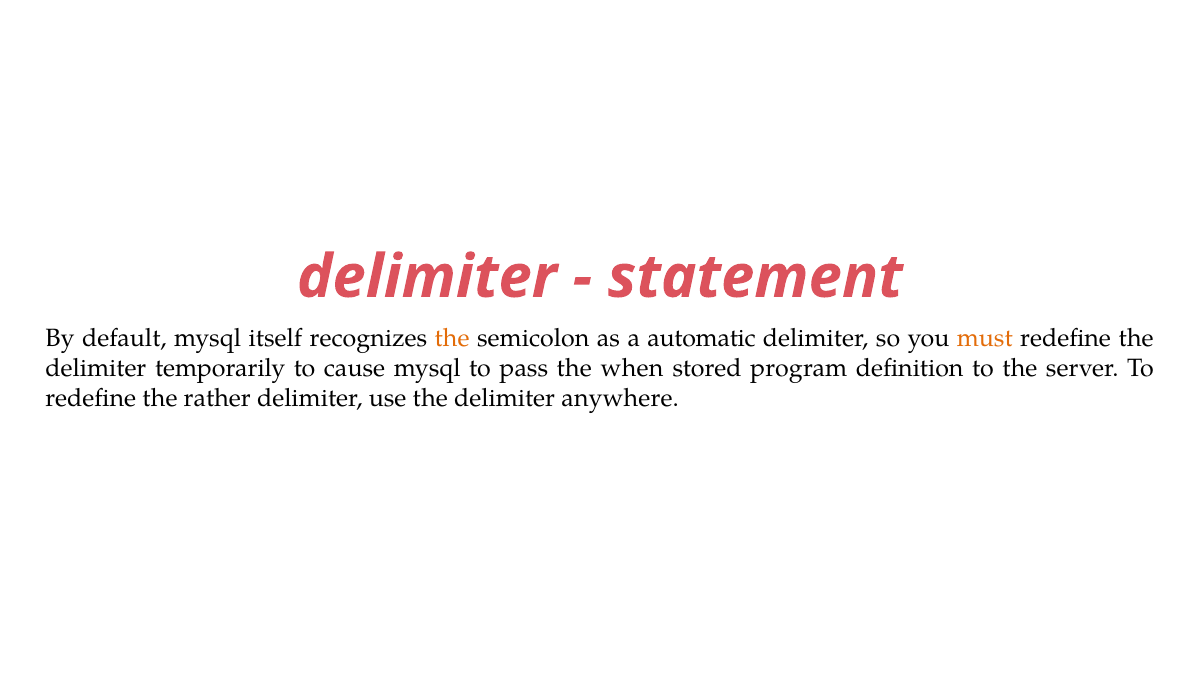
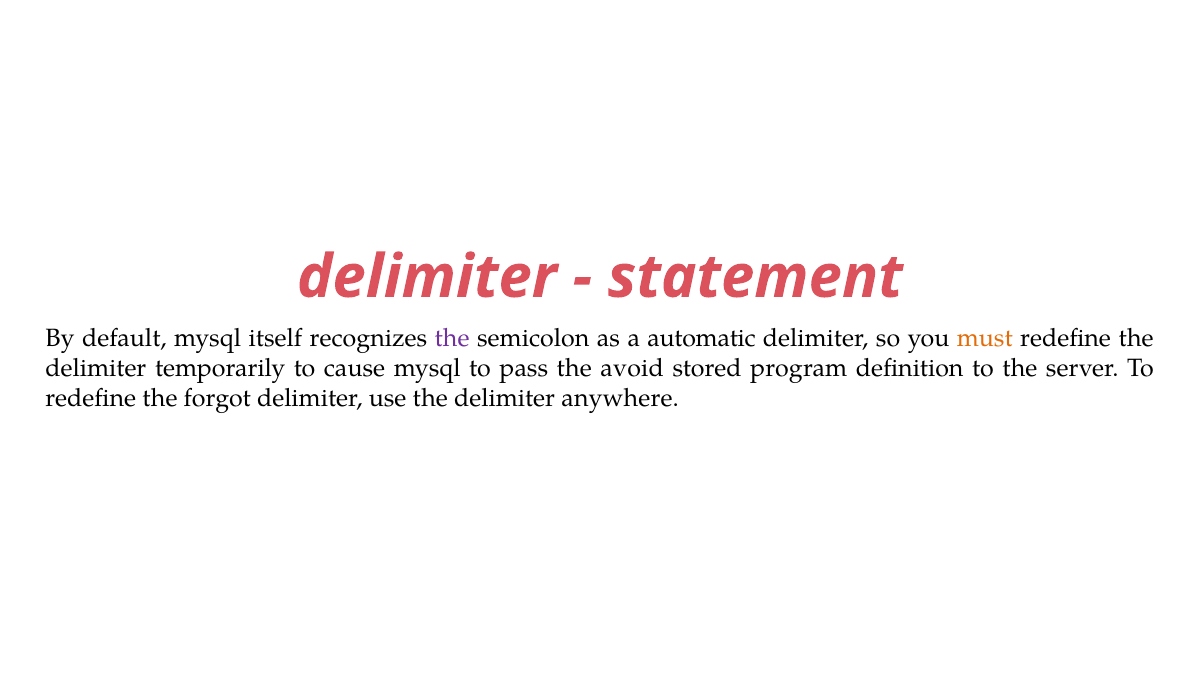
the at (452, 339) colour: orange -> purple
when: when -> avoid
rather: rather -> forgot
